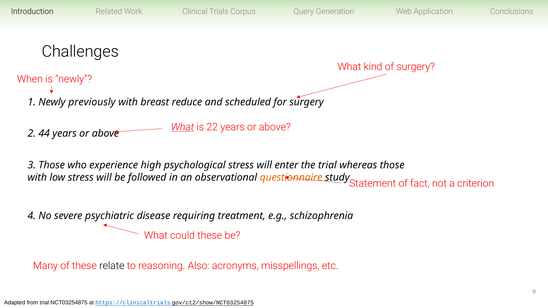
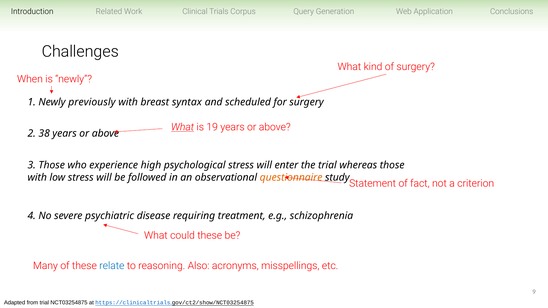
reduce: reduce -> syntax
22: 22 -> 19
44: 44 -> 38
relate colour: black -> blue
